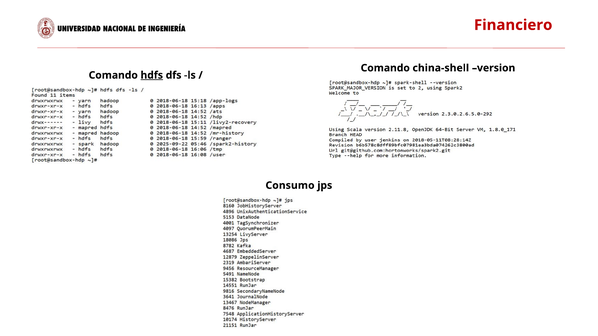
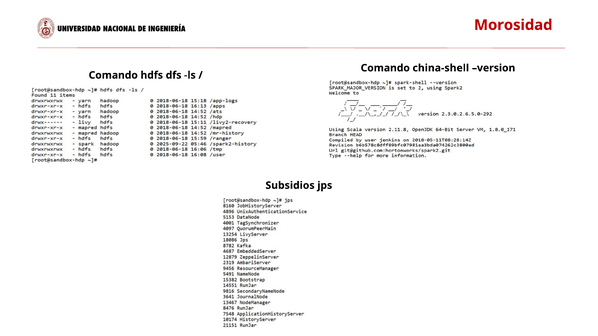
Financiero: Financiero -> Morosidad
hdfs underline: present -> none
Consumo: Consumo -> Subsidios
